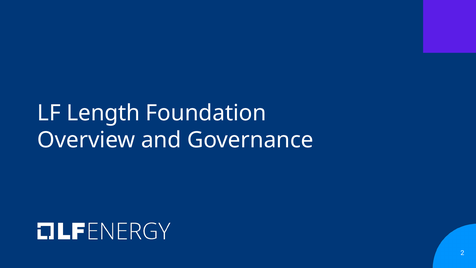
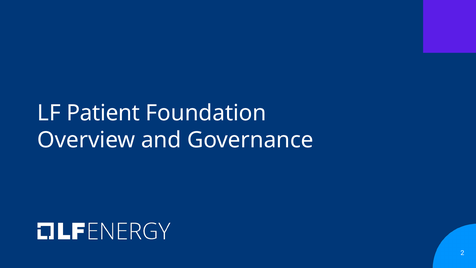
Length: Length -> Patient
